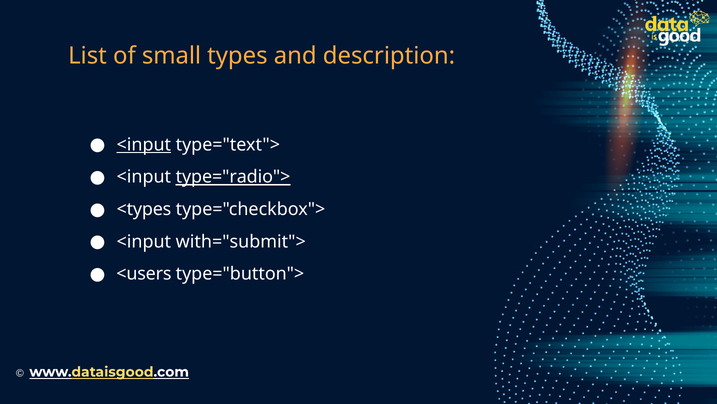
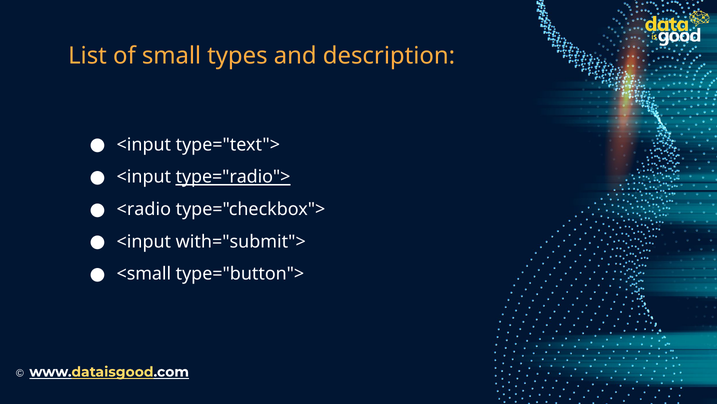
<input at (144, 144) underline: present -> none
<types: <types -> <radio
<users: <users -> <small
